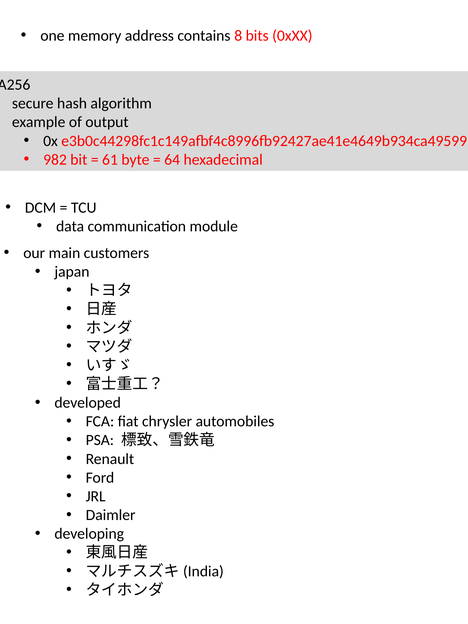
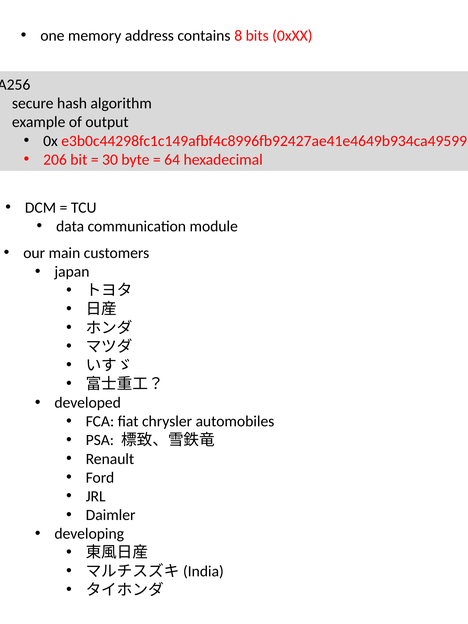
982: 982 -> 206
61: 61 -> 30
